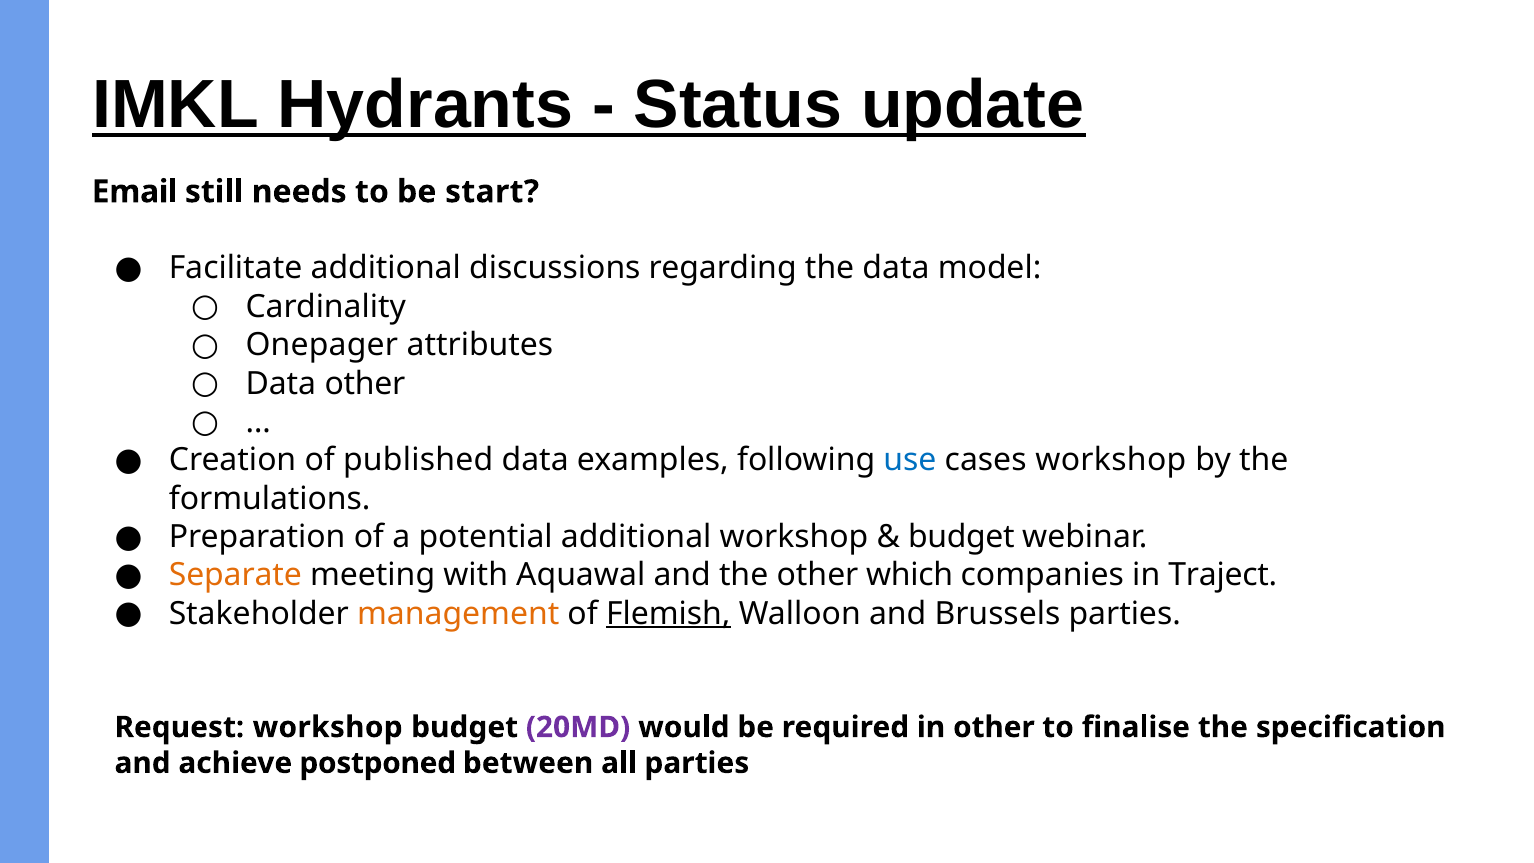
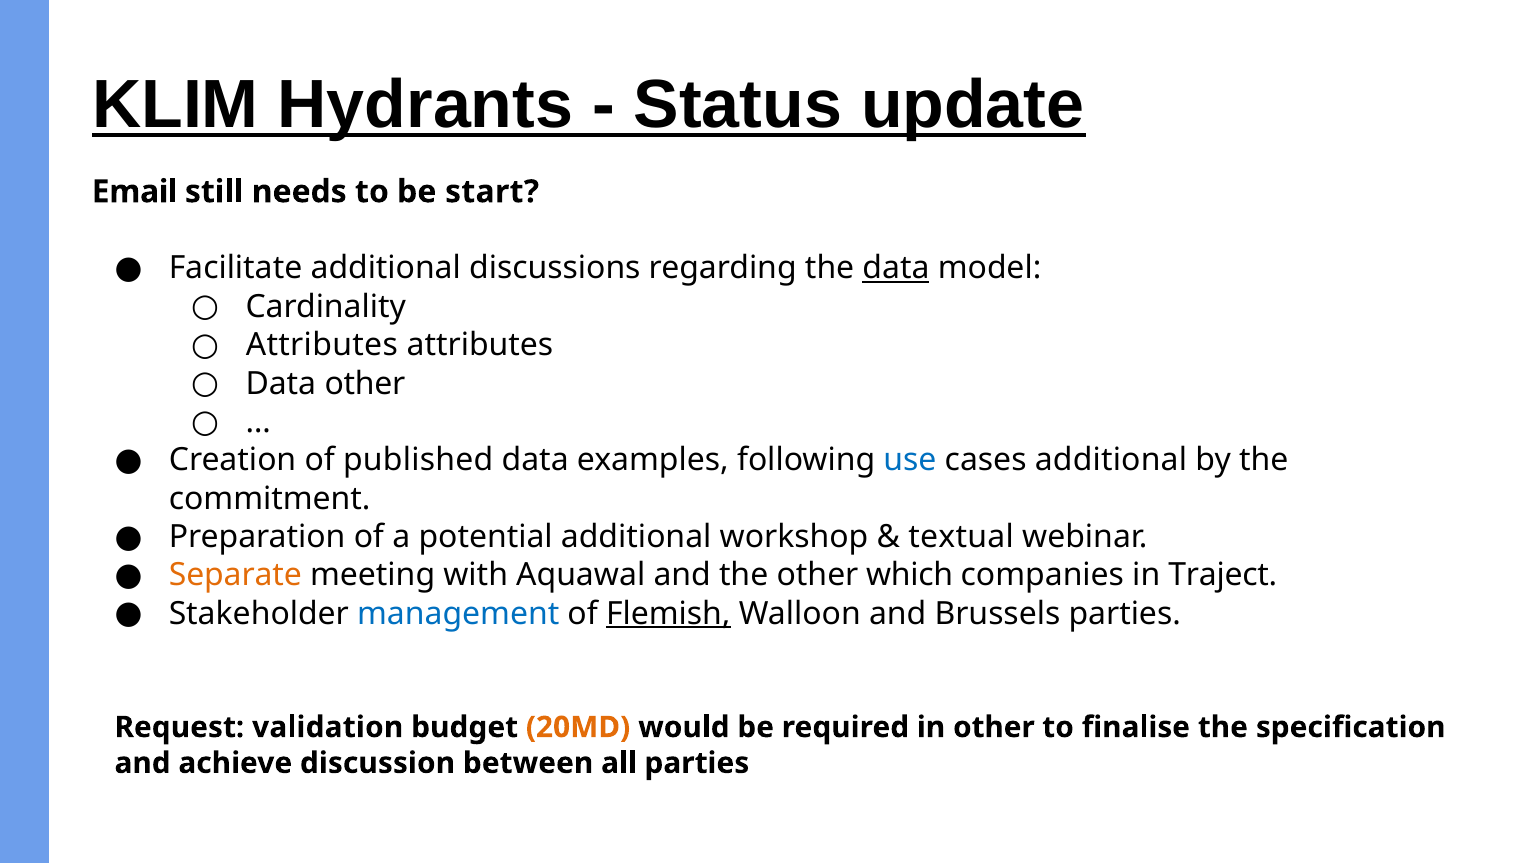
IMKL: IMKL -> KLIM
data at (896, 268) underline: none -> present
Onepager at (322, 345): Onepager -> Attributes
cases workshop: workshop -> additional
formulations: formulations -> commitment
budget at (961, 537): budget -> textual
management colour: orange -> blue
Request workshop: workshop -> validation
20MD colour: purple -> orange
postponed: postponed -> discussion
